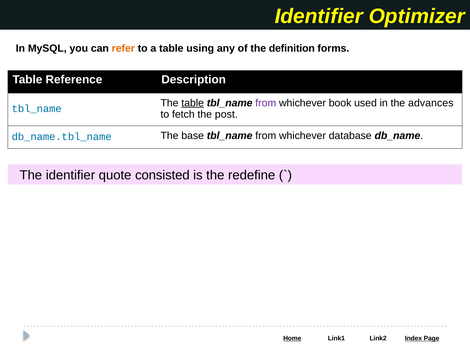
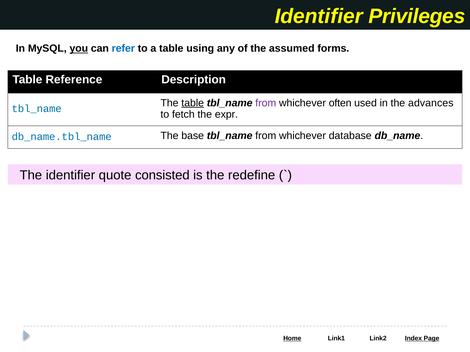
Optimizer: Optimizer -> Privileges
you underline: none -> present
refer colour: orange -> blue
definition: definition -> assumed
book: book -> often
post: post -> expr
